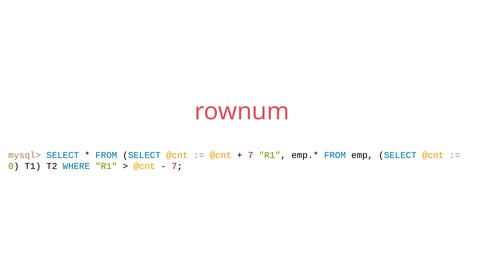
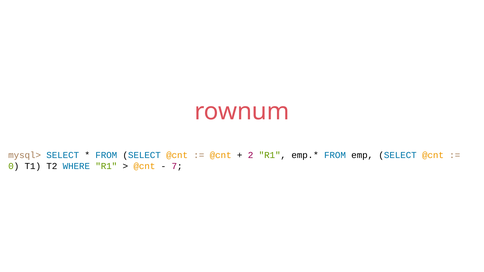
7 at (251, 155): 7 -> 2
